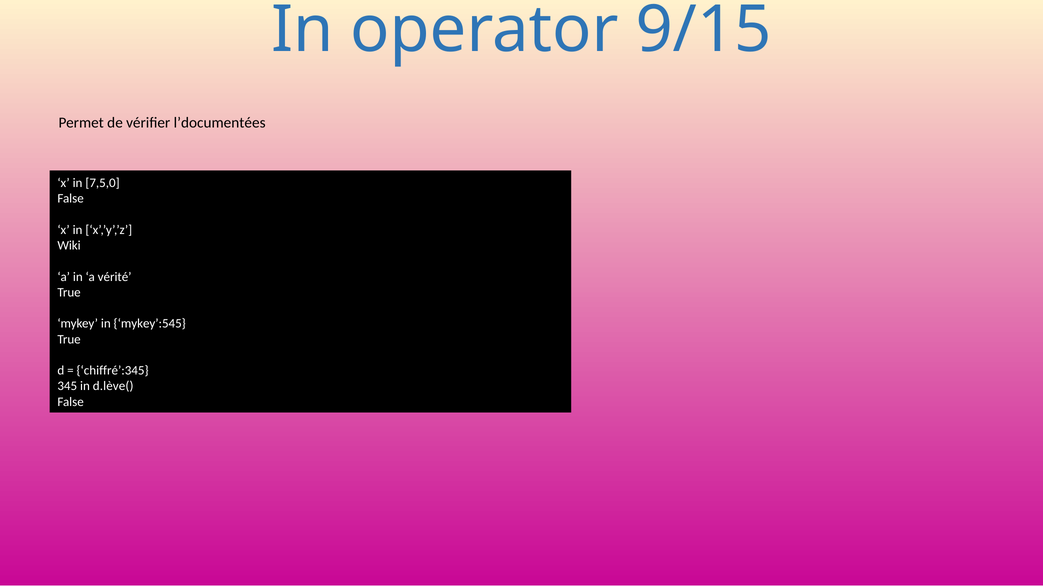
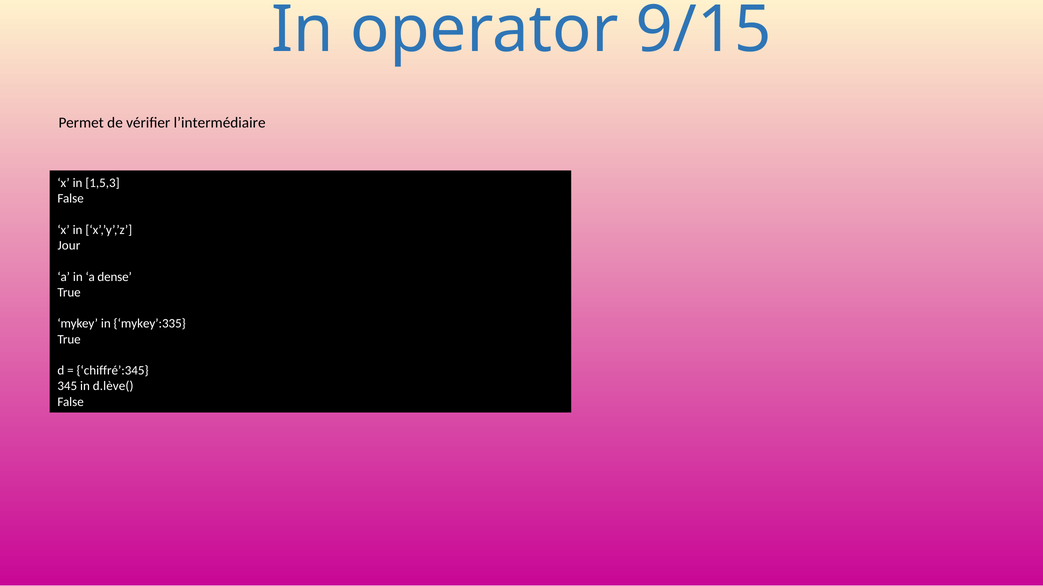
l’documentées: l’documentées -> l’intermédiaire
7,5,0: 7,5,0 -> 1,5,3
Wiki: Wiki -> Jour
vérité: vérité -> dense
mykey’:545: mykey’:545 -> mykey’:335
